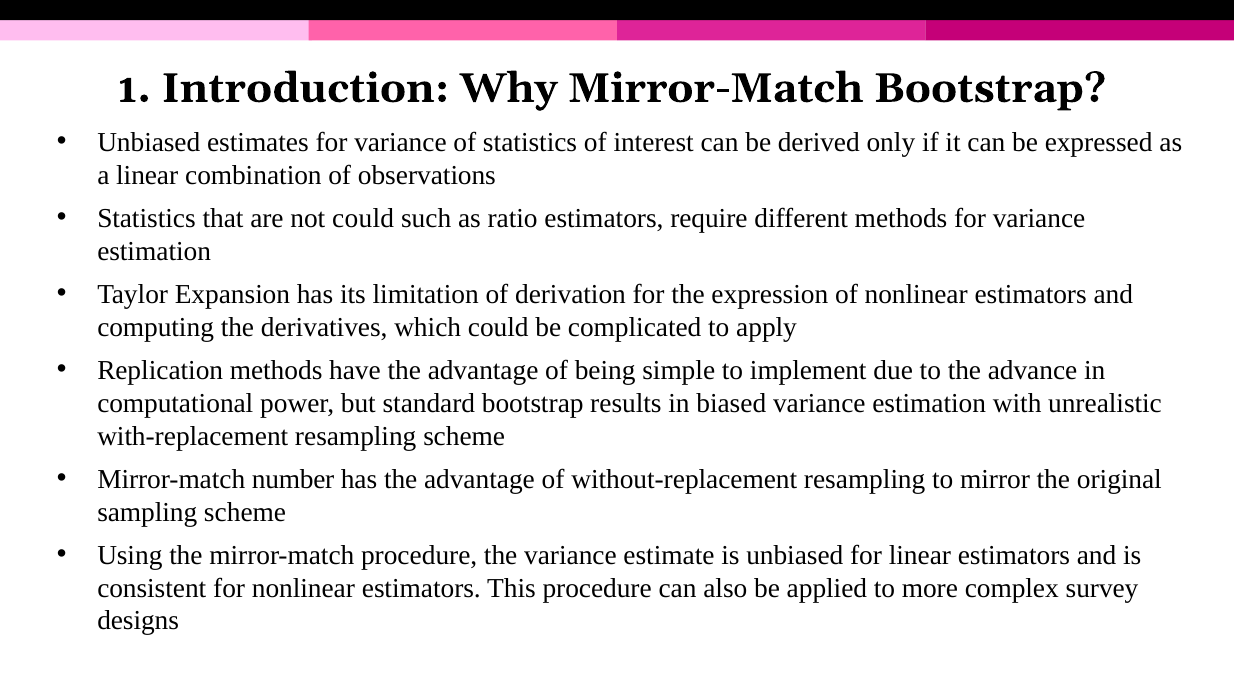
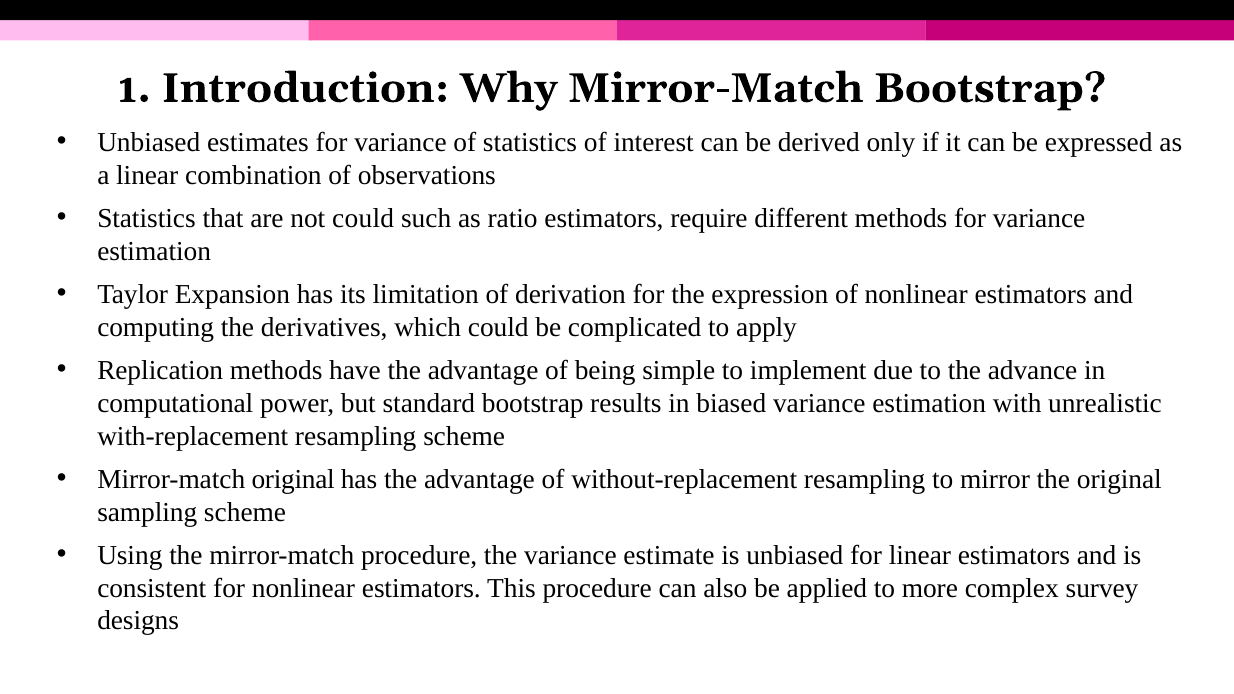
Mirror-match number: number -> original
